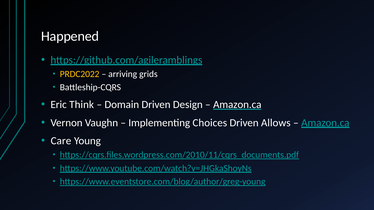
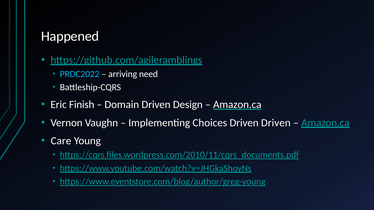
PRDC2022 colour: yellow -> light blue
grids: grids -> need
Think: Think -> Finish
Driven Allows: Allows -> Driven
